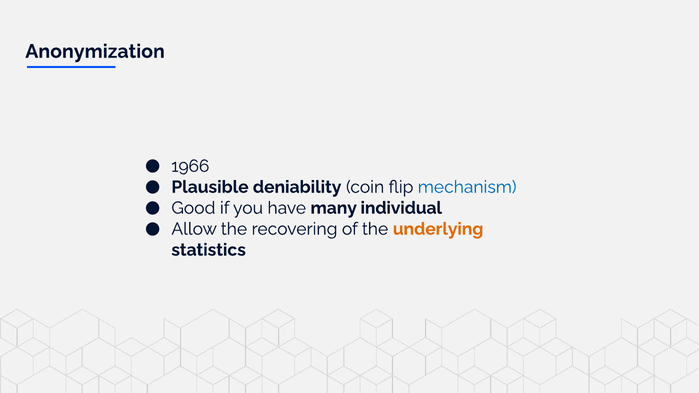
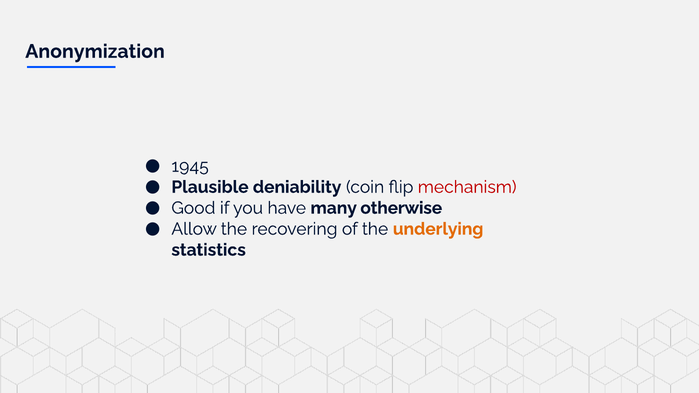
1966: 1966 -> 1945
mechanism colour: blue -> red
individual: individual -> otherwise
